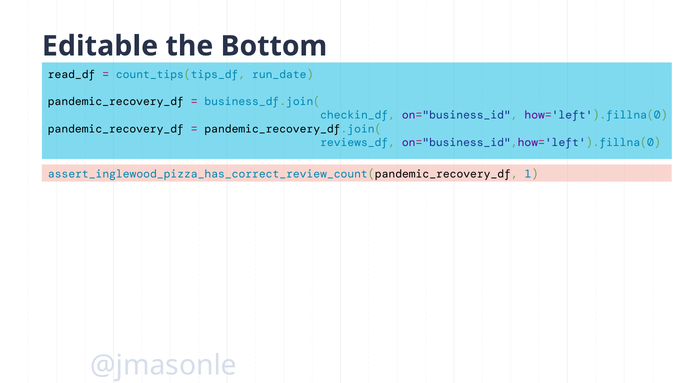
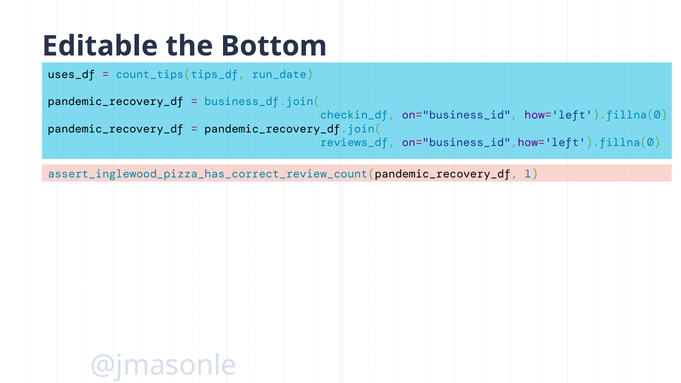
read_df: read_df -> uses_df
